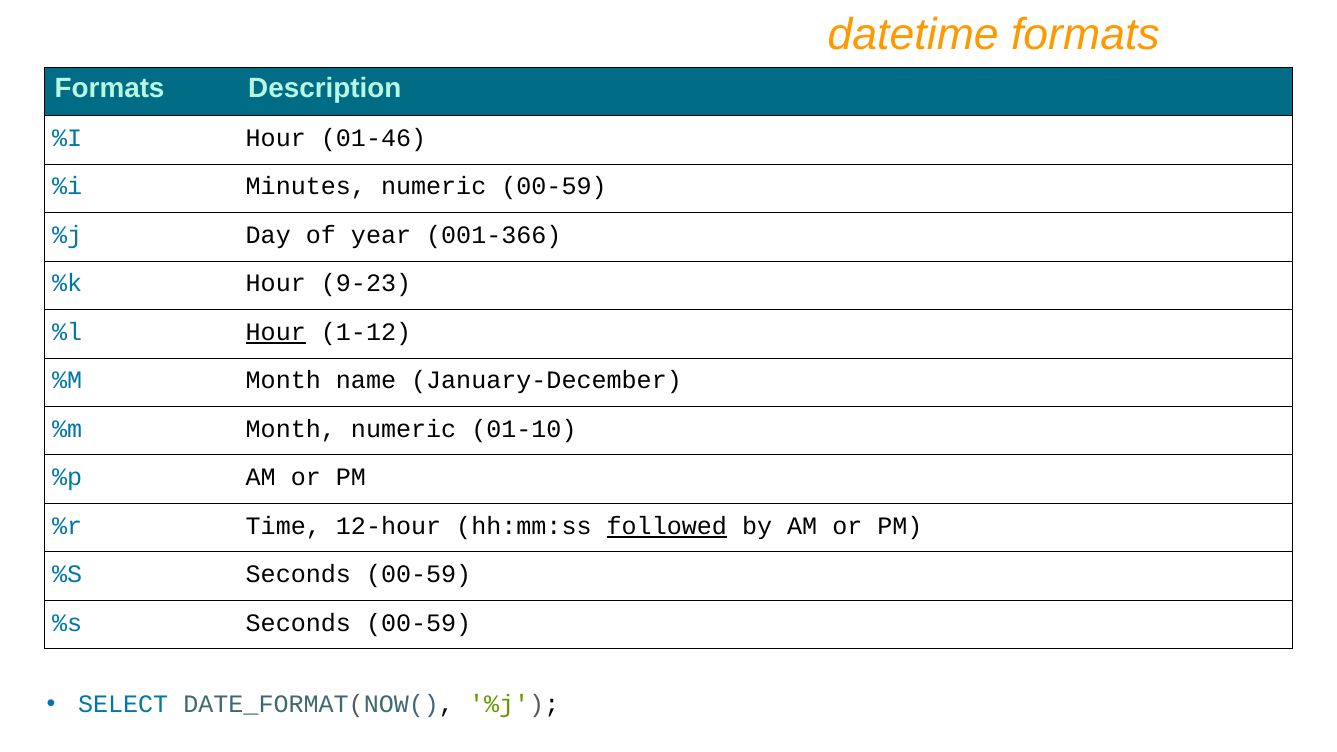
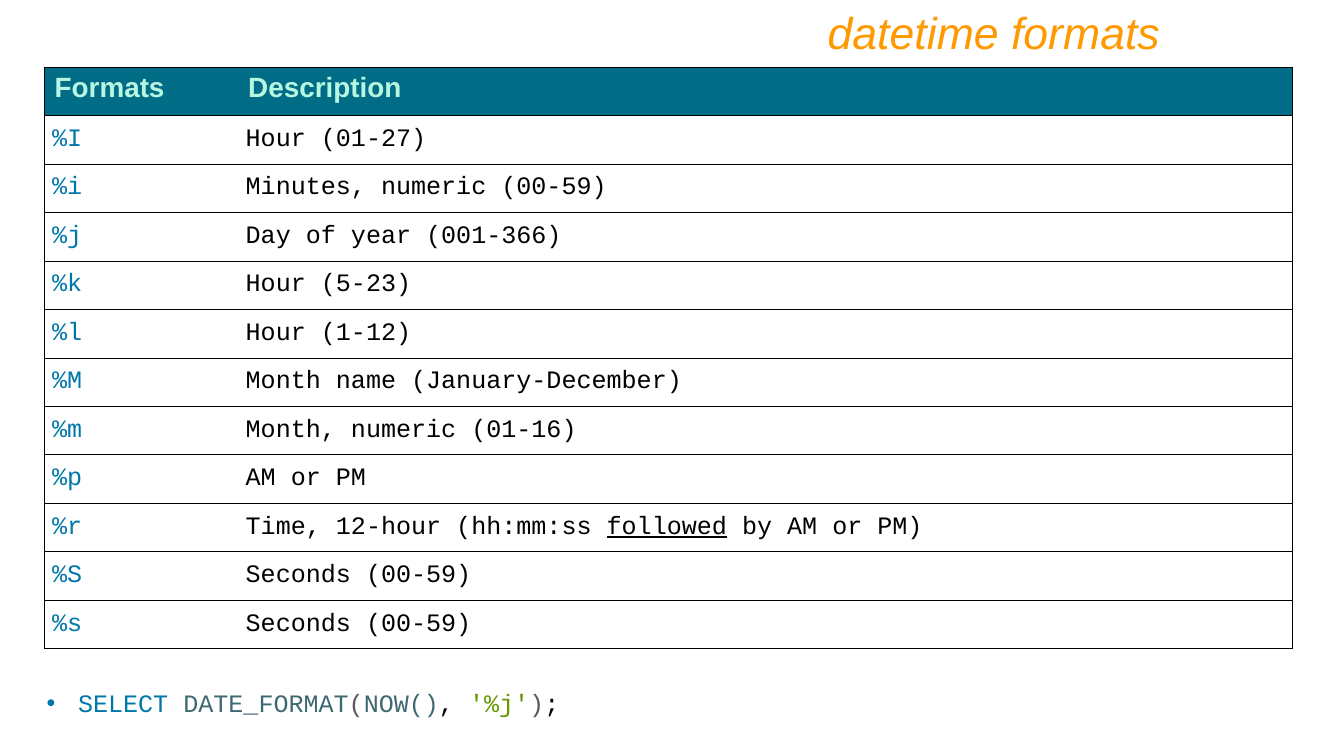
01-46: 01-46 -> 01-27
9-23: 9-23 -> 5-23
Hour at (276, 332) underline: present -> none
01-10: 01-10 -> 01-16
